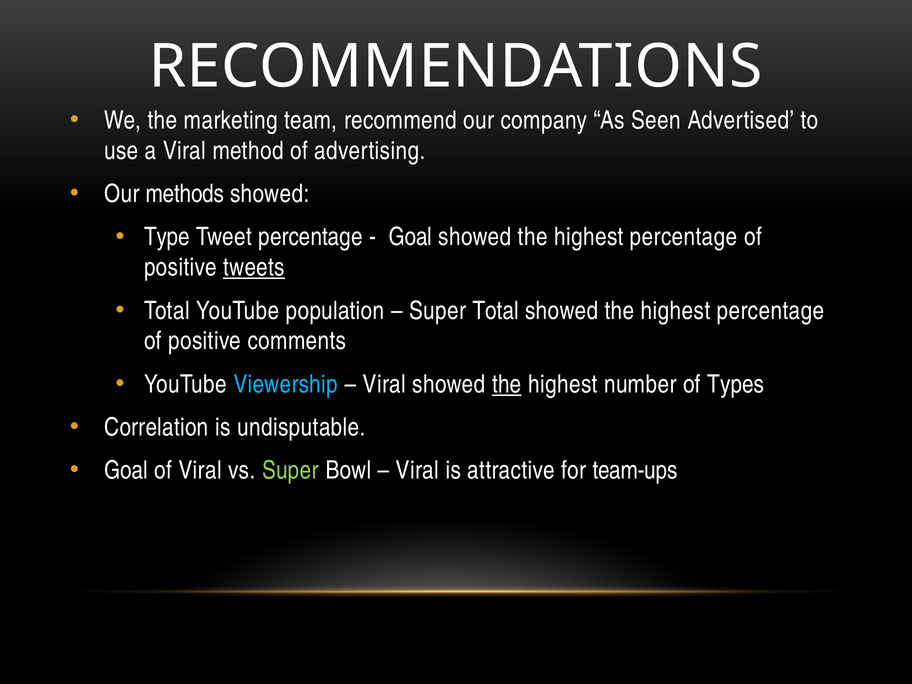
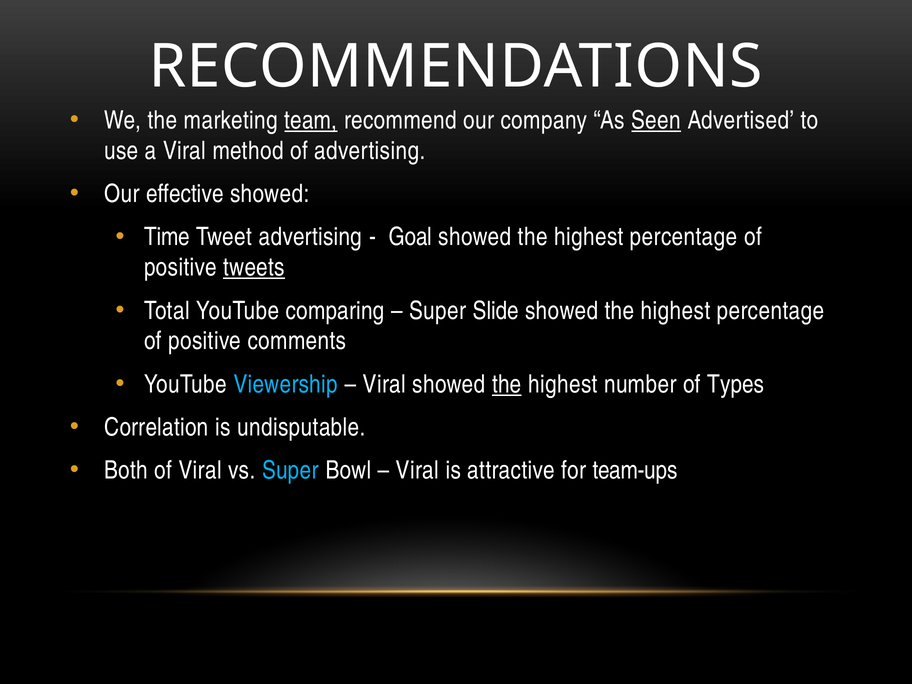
team underline: none -> present
Seen underline: none -> present
methods: methods -> effective
Type: Type -> Time
Tweet percentage: percentage -> advertising
population: population -> comparing
Super Total: Total -> Slide
Goal at (126, 470): Goal -> Both
Super at (290, 470) colour: light green -> light blue
